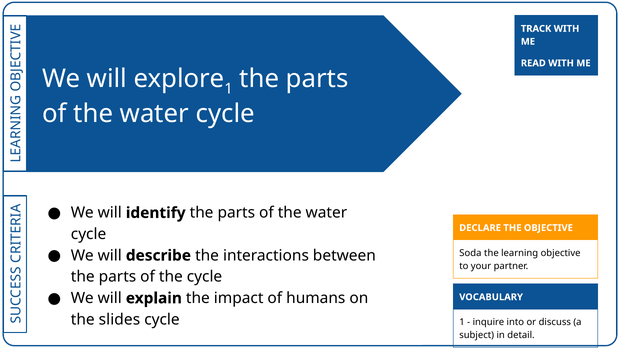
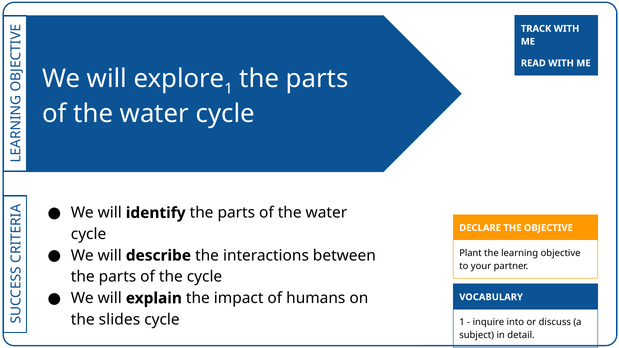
Soda: Soda -> Plant
